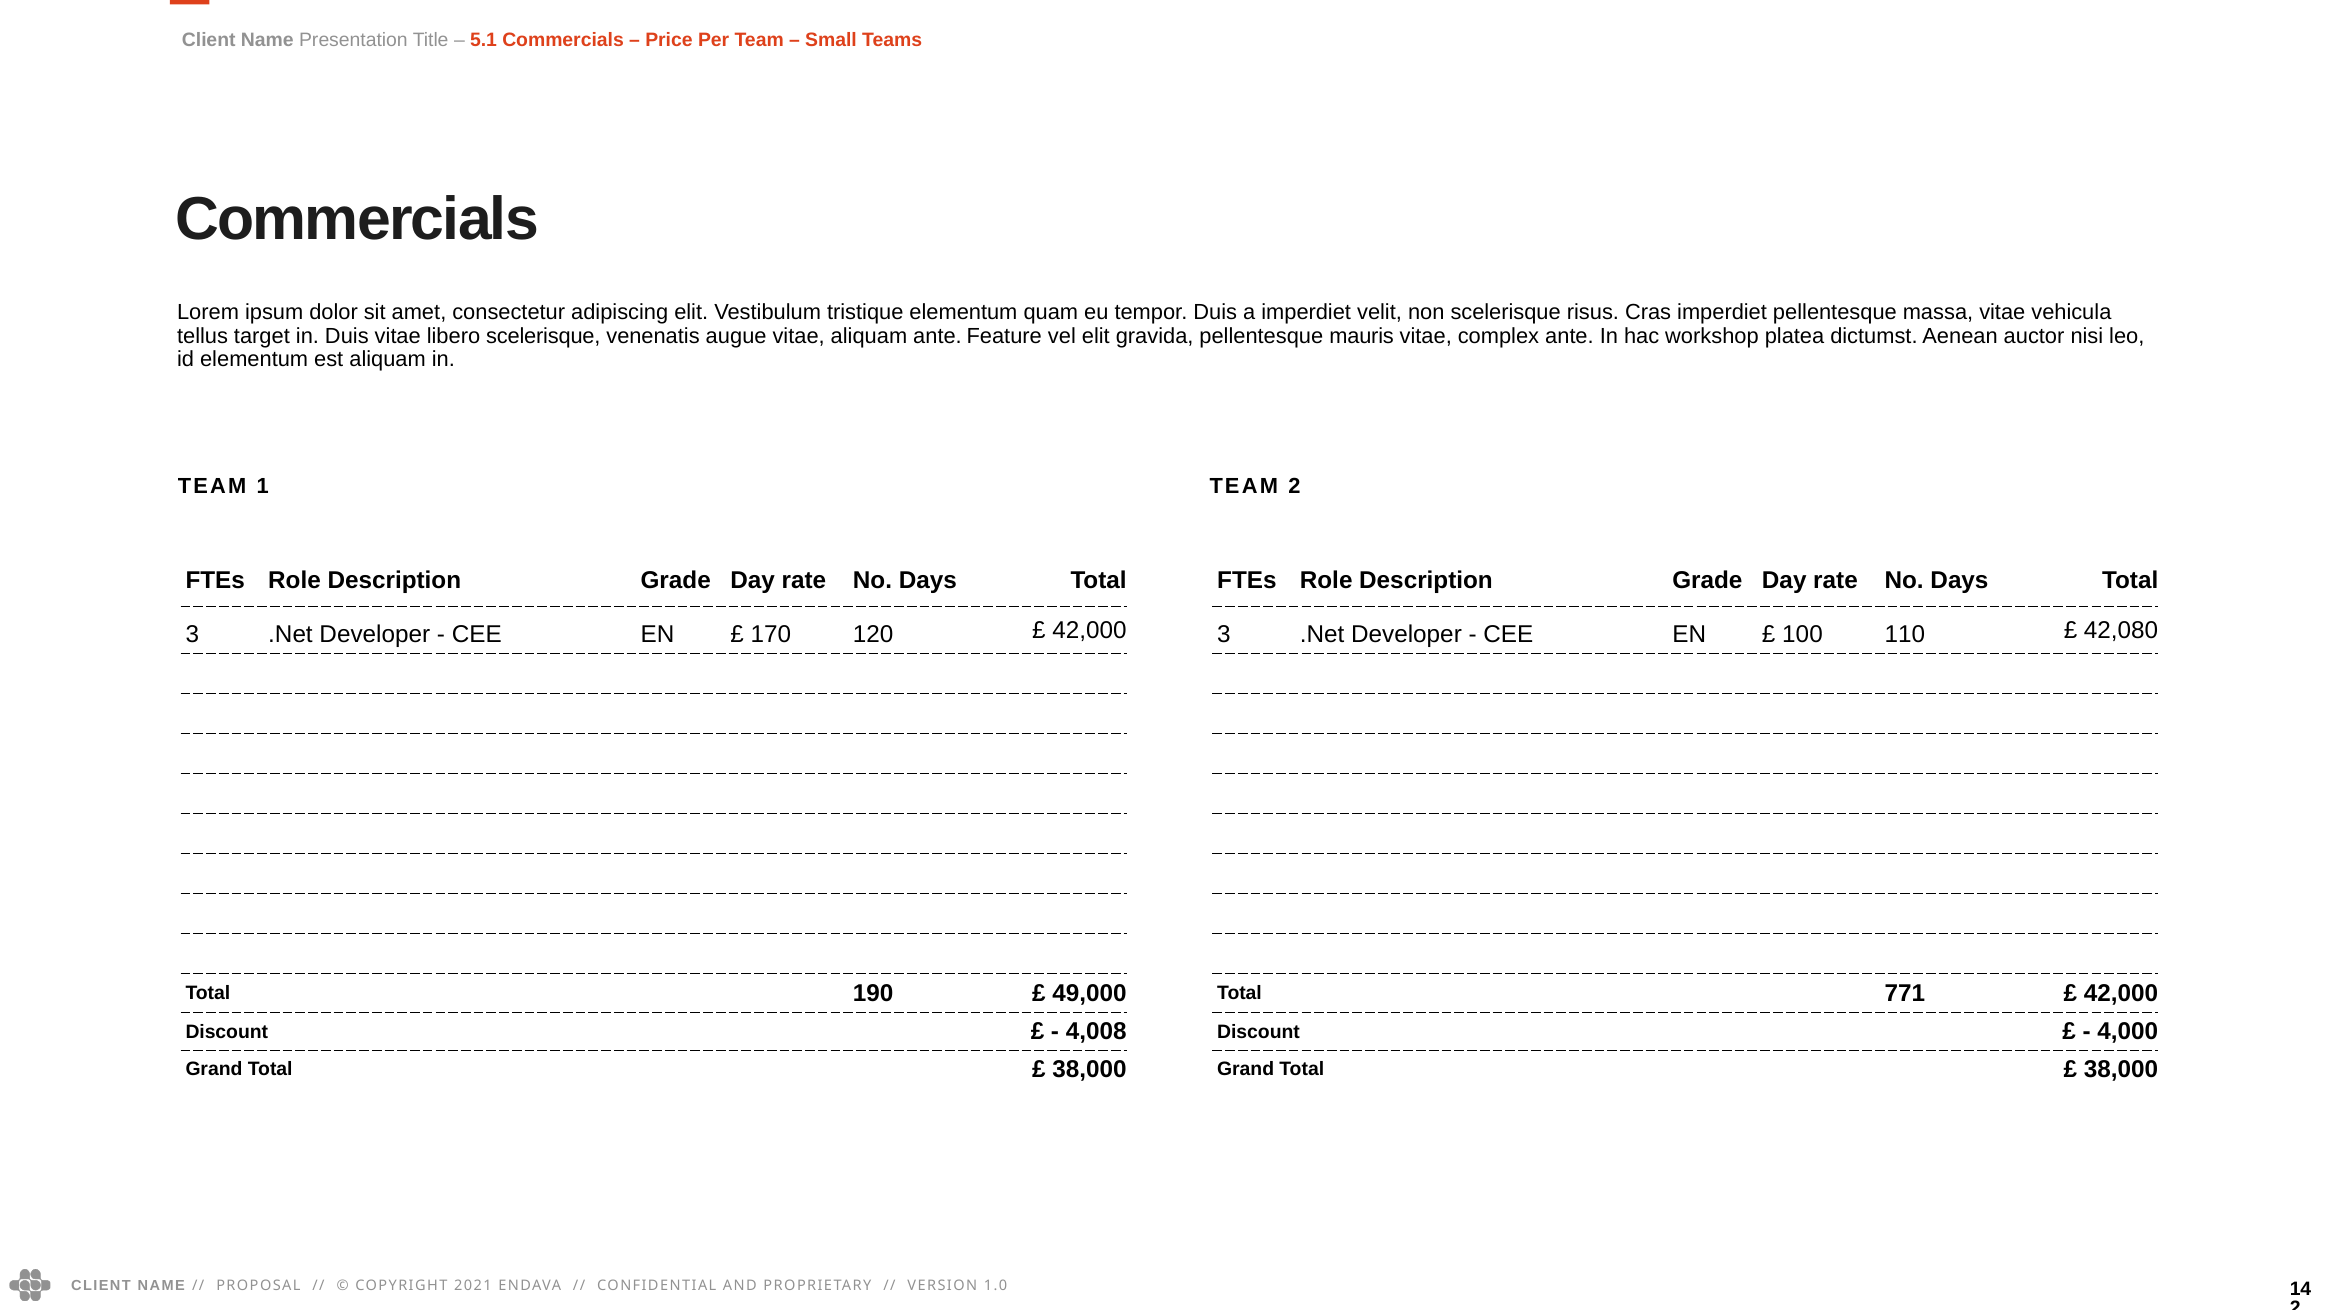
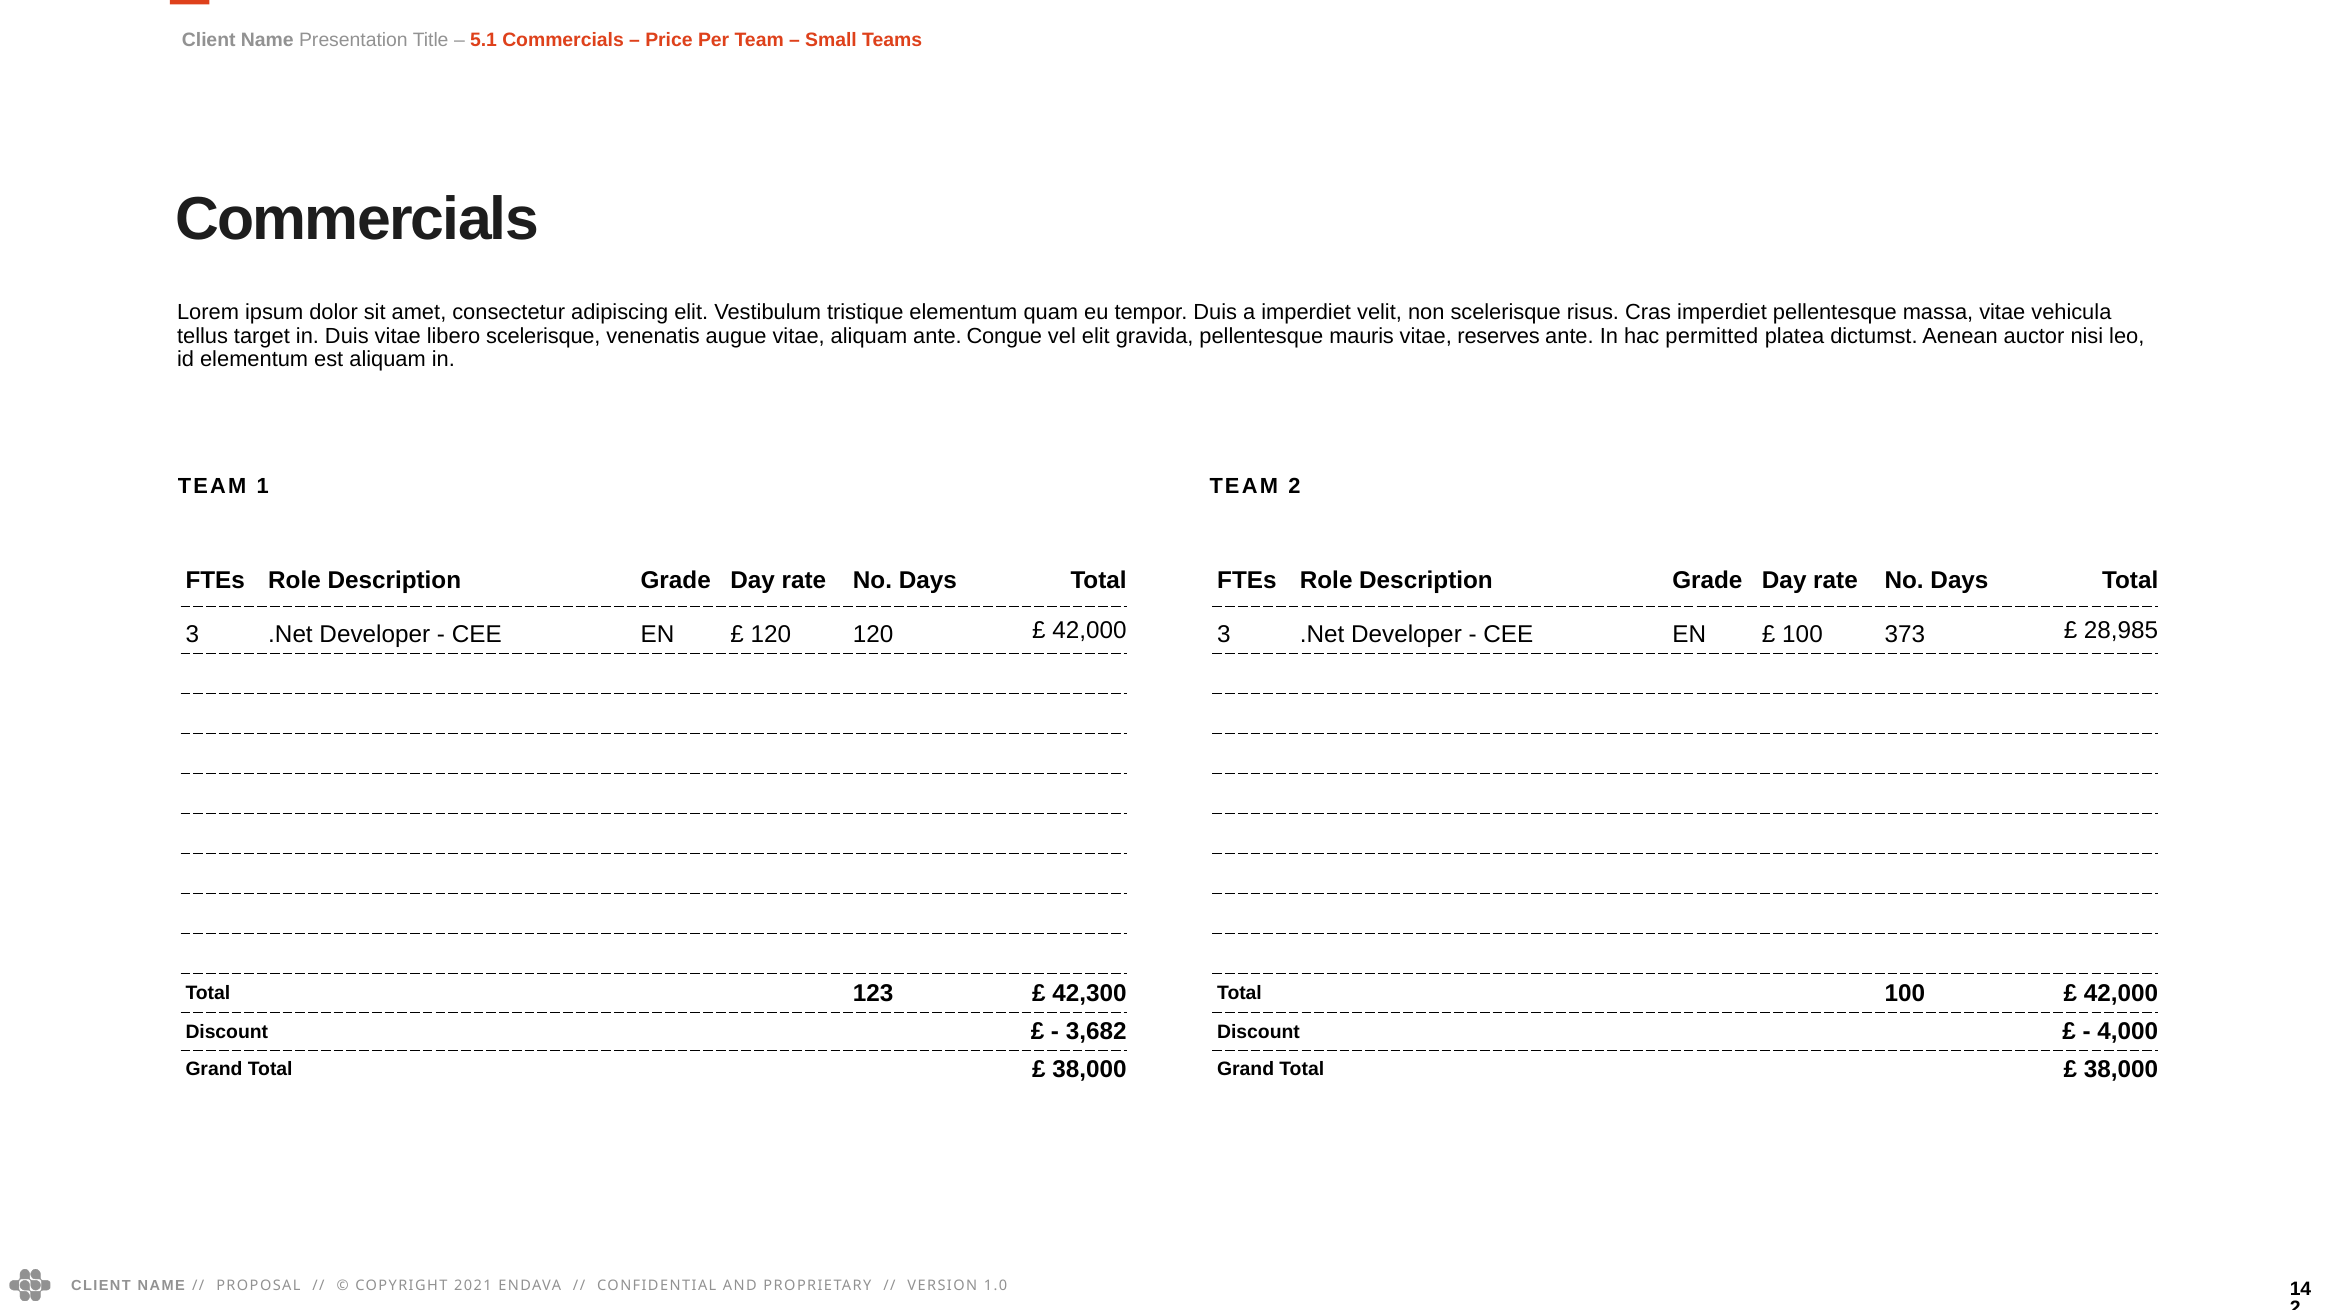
Feature: Feature -> Congue
complex: complex -> reserves
workshop: workshop -> permitted
170 at (771, 635): 170 -> 120
110: 110 -> 373
42,080: 42,080 -> 28,985
190: 190 -> 123
49,000: 49,000 -> 42,300
Total 771: 771 -> 100
4,008: 4,008 -> 3,682
